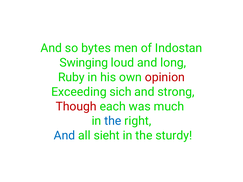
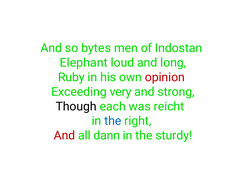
Swinging: Swinging -> Elephant
sich: sich -> very
Though colour: red -> black
much: much -> reicht
And at (64, 136) colour: blue -> red
sieht: sieht -> dann
